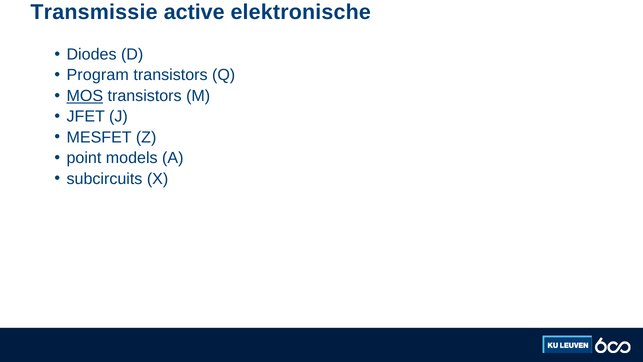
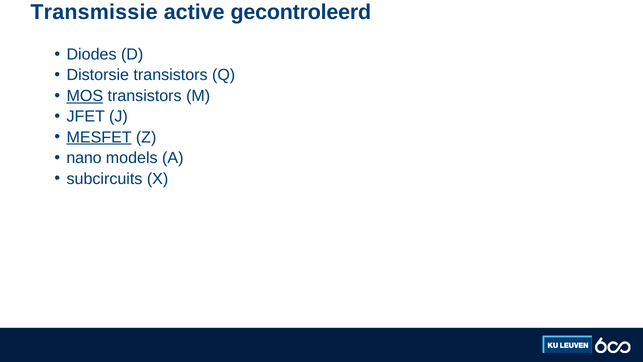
elektronische: elektronische -> gecontroleerd
Program: Program -> Distorsie
MESFET underline: none -> present
point: point -> nano
